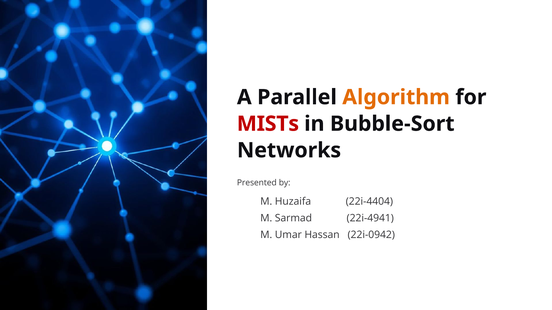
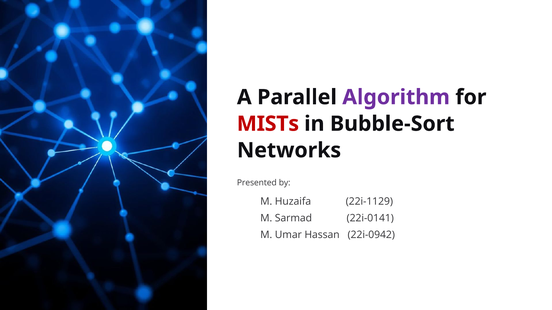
Algorithm colour: orange -> purple
22i-4404: 22i-4404 -> 22i-1129
22i-4941: 22i-4941 -> 22i-0141
